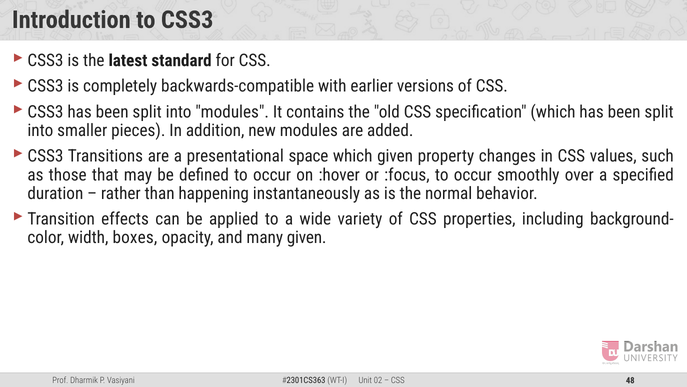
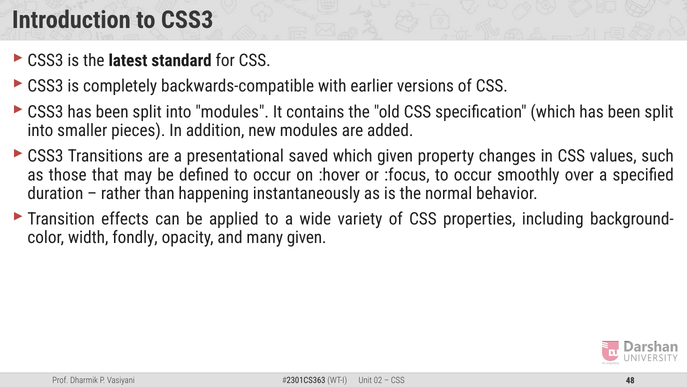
space: space -> saved
boxes: boxes -> fondly
